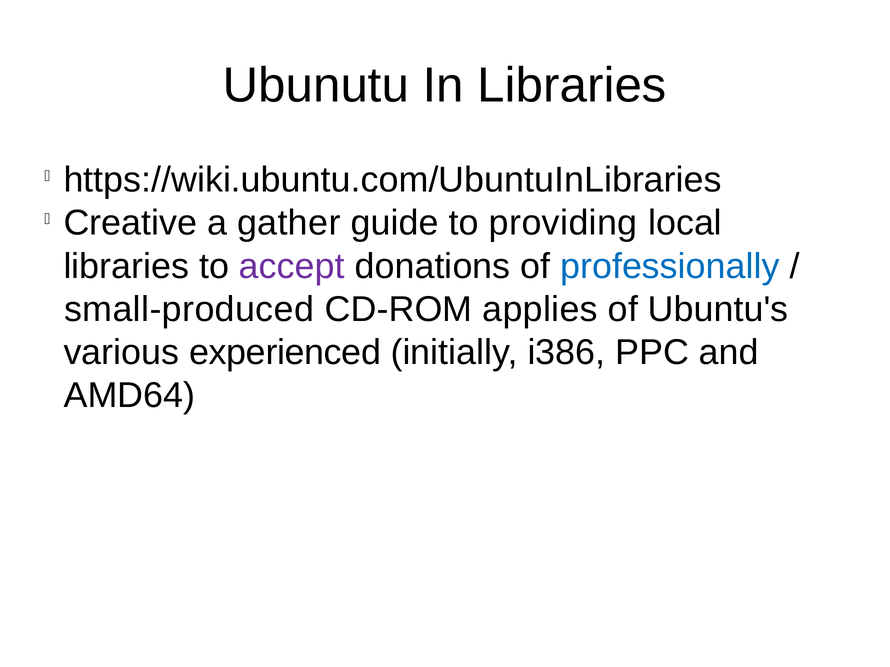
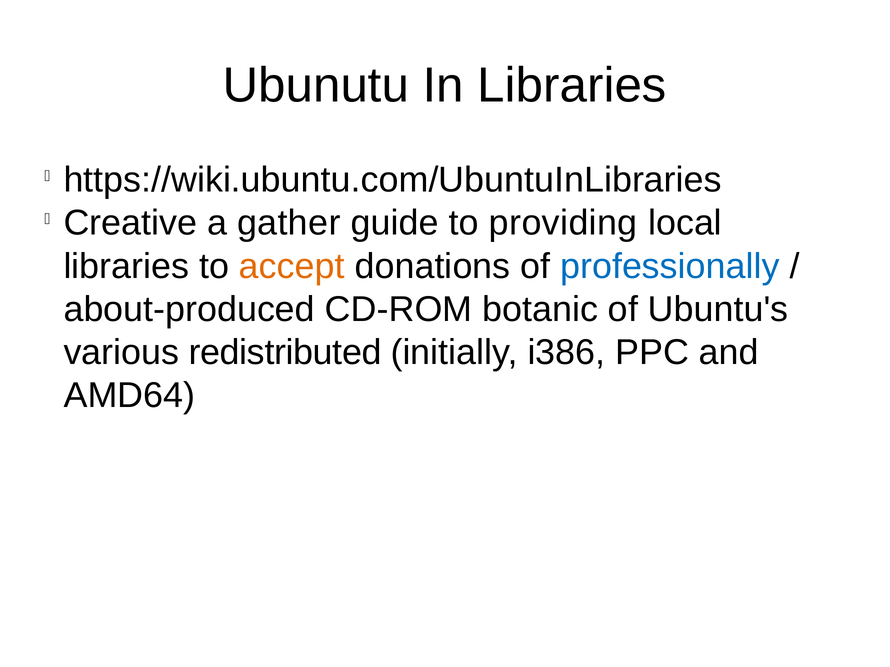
accept colour: purple -> orange
small-produced: small-produced -> about-produced
applies: applies -> botanic
experienced: experienced -> redistributed
